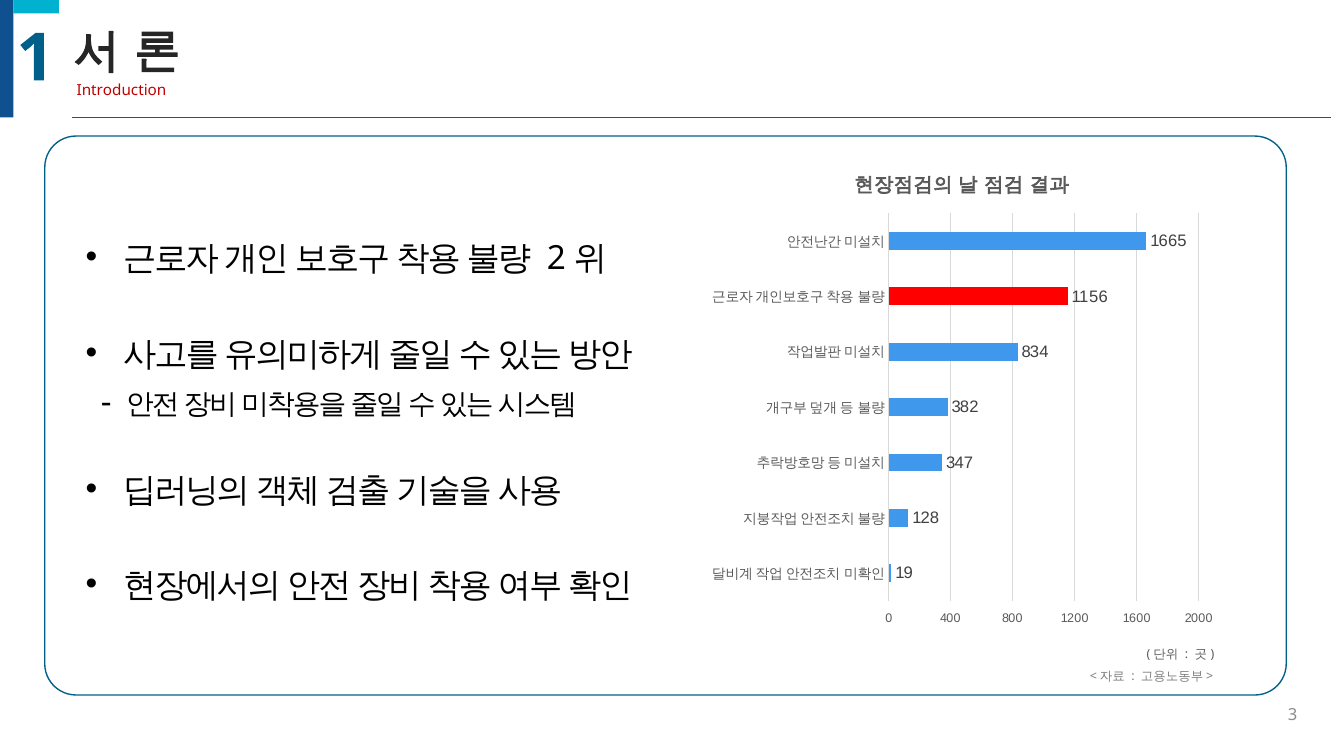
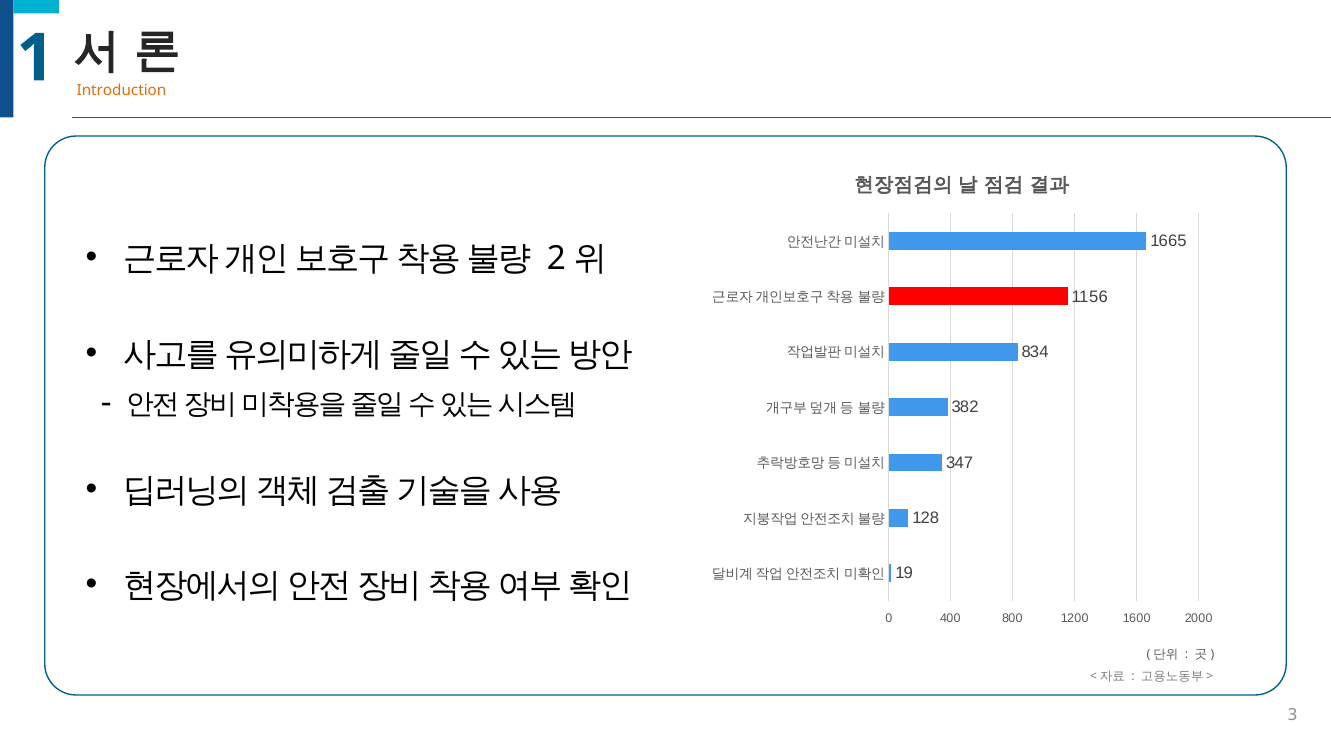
Introduction colour: red -> orange
